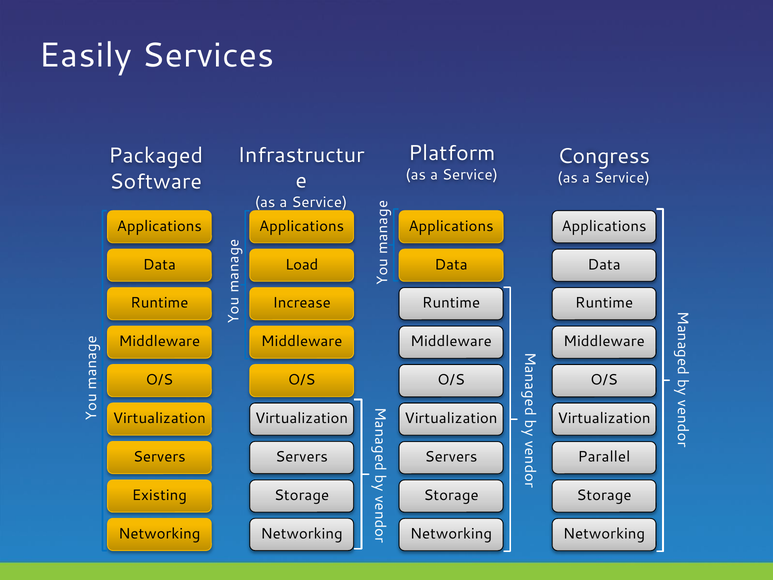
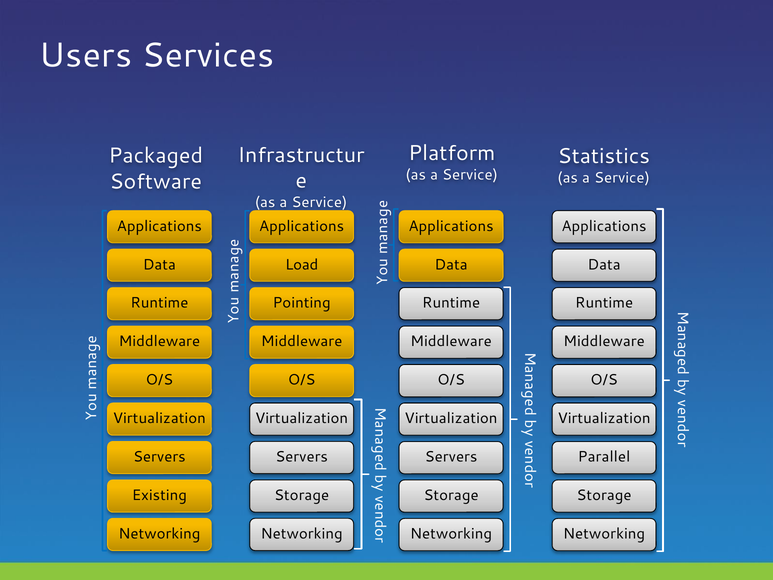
Easily: Easily -> Users
Congress: Congress -> Statistics
Increase: Increase -> Pointing
